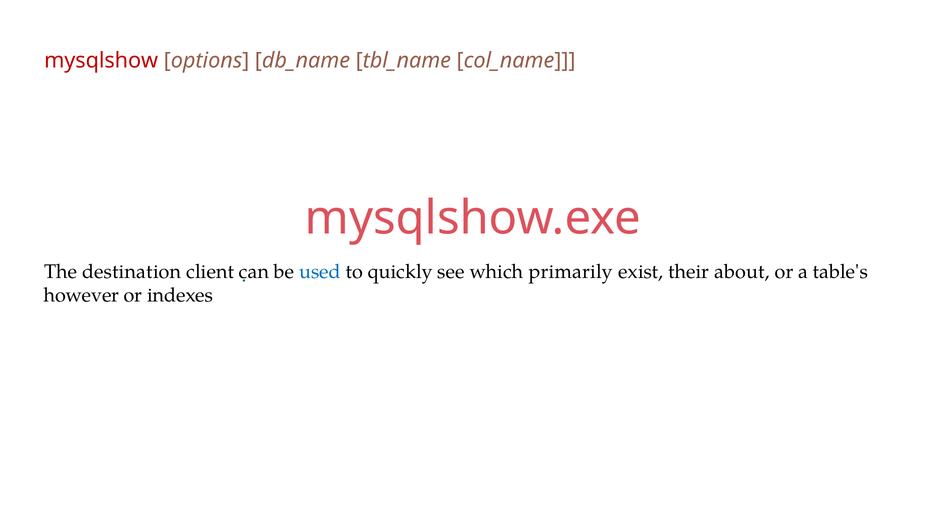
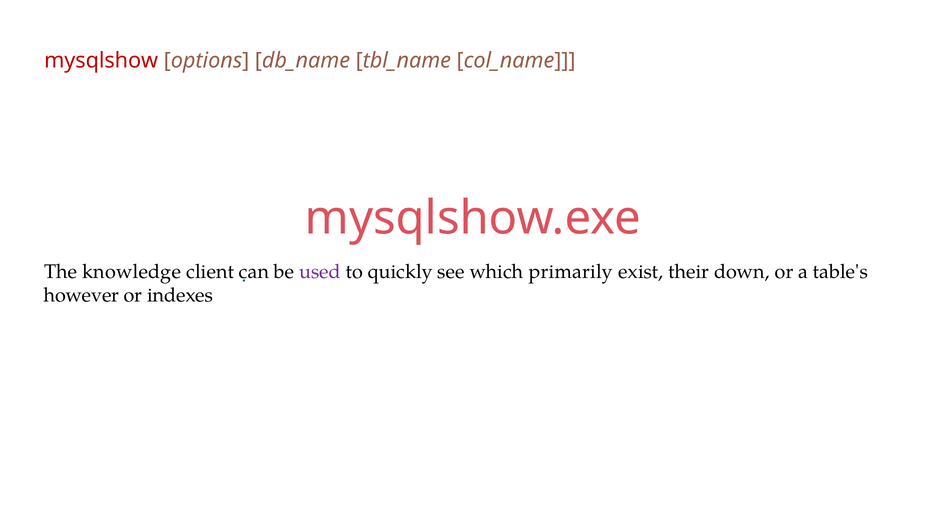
destination: destination -> knowledge
used colour: blue -> purple
about: about -> down
